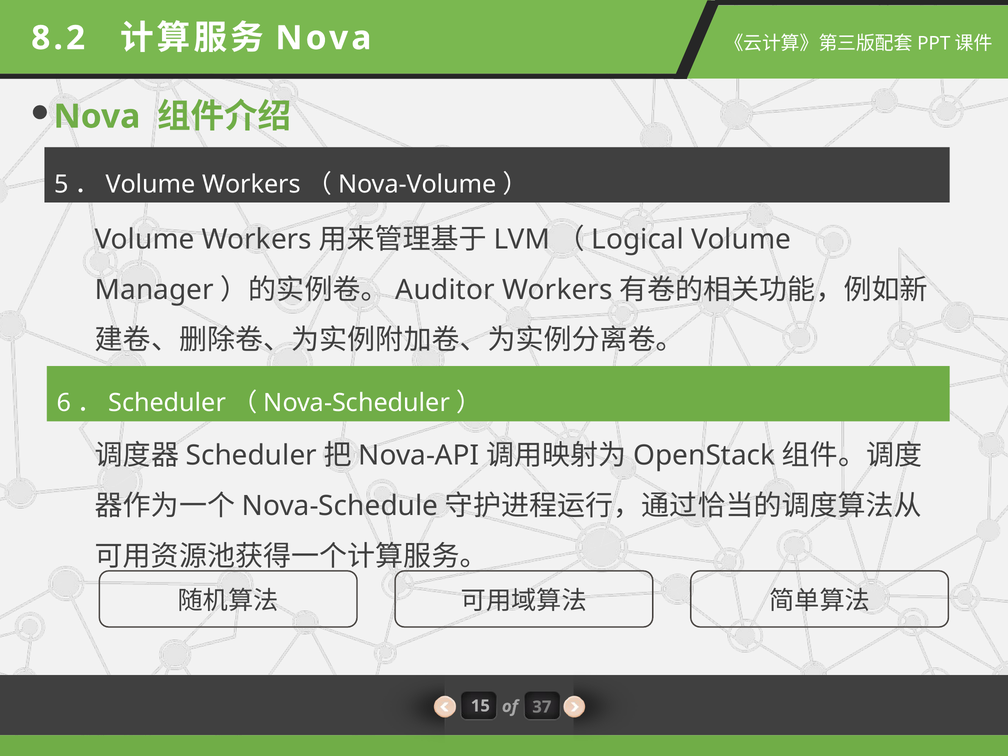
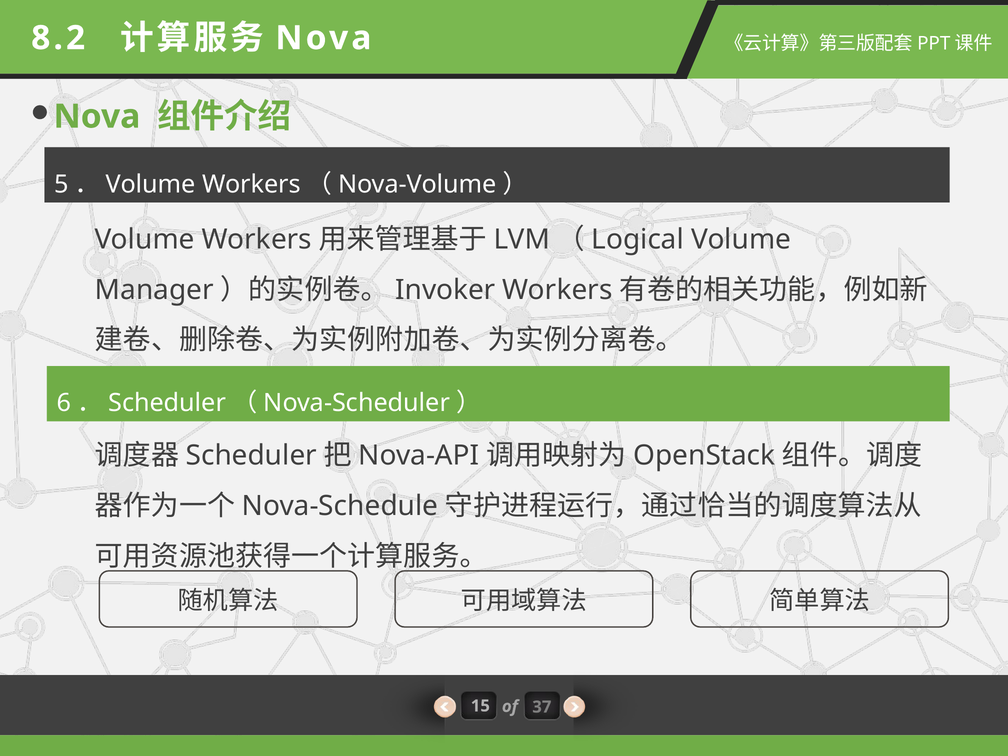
Auditor: Auditor -> Invoker
